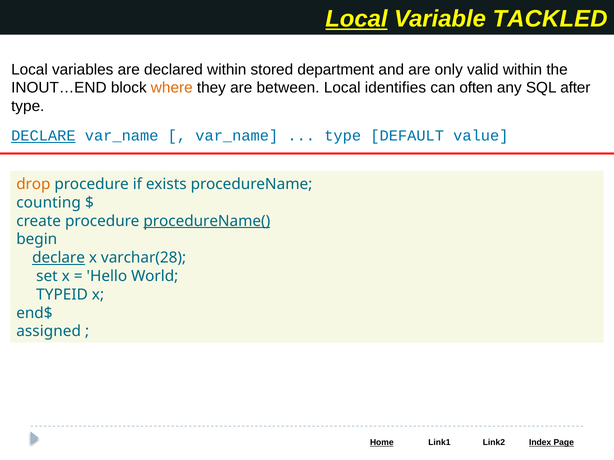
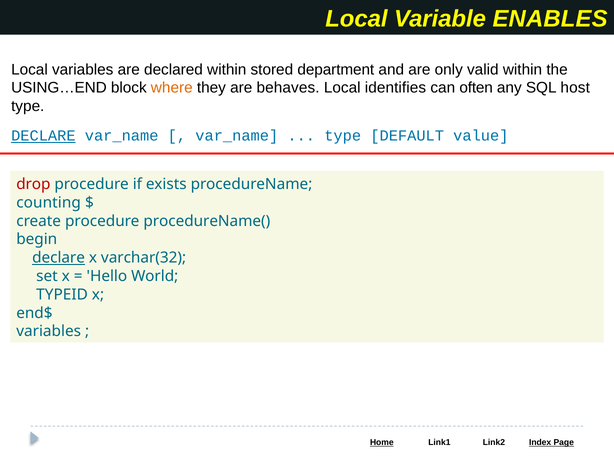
Local at (356, 19) underline: present -> none
TACKLED: TACKLED -> ENABLES
INOUT…END: INOUT…END -> USING…END
between: between -> behaves
after: after -> host
drop colour: orange -> red
procedureName( underline: present -> none
varchar(28: varchar(28 -> varchar(32
assigned at (49, 332): assigned -> variables
